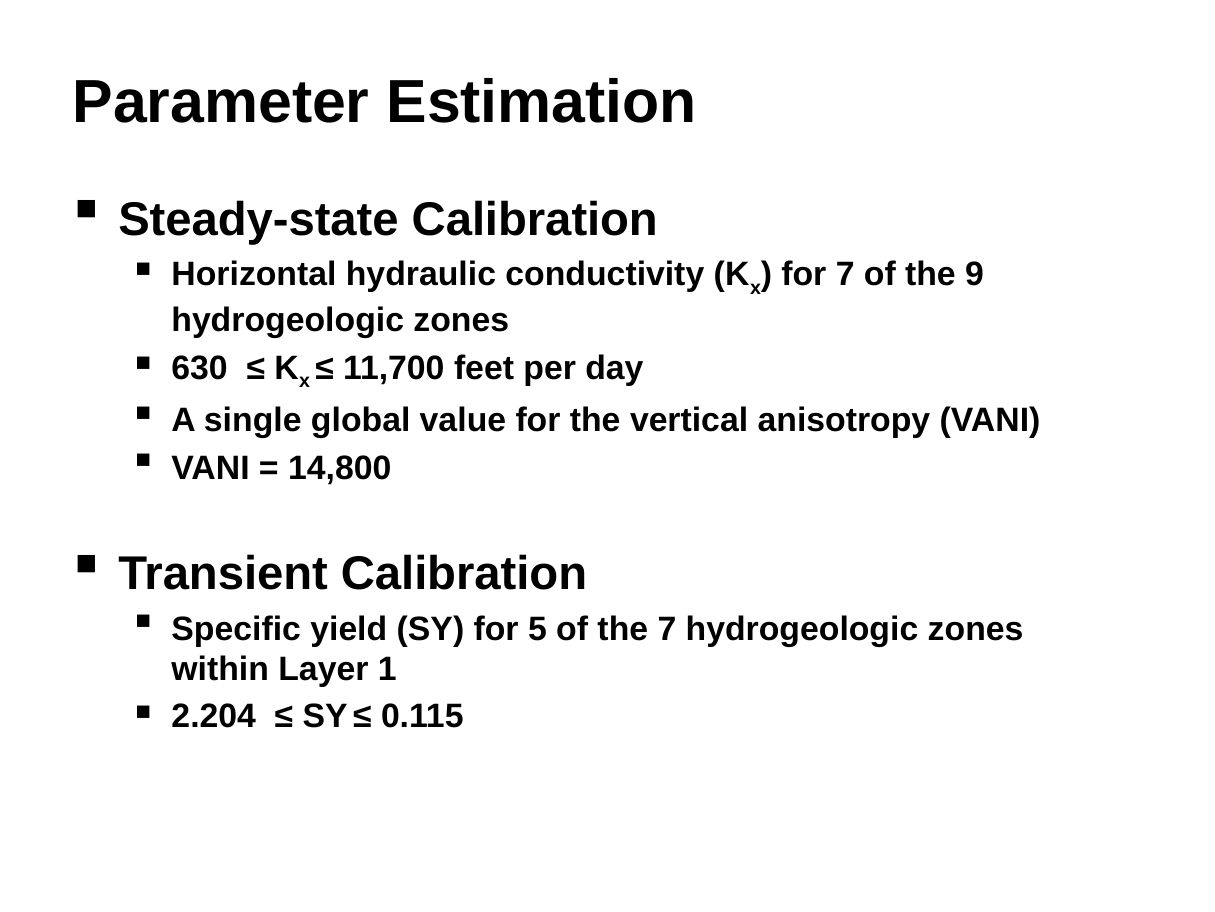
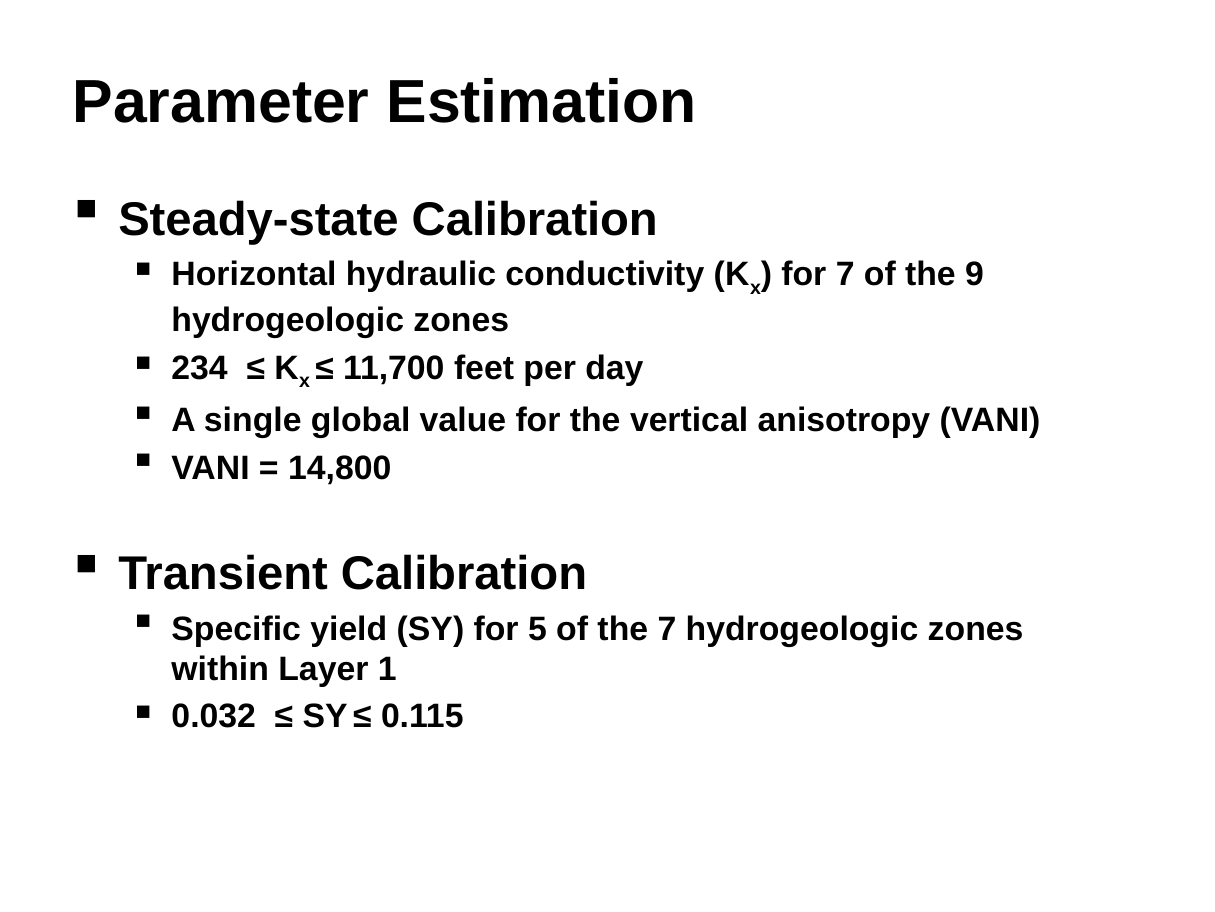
630: 630 -> 234
2.204: 2.204 -> 0.032
